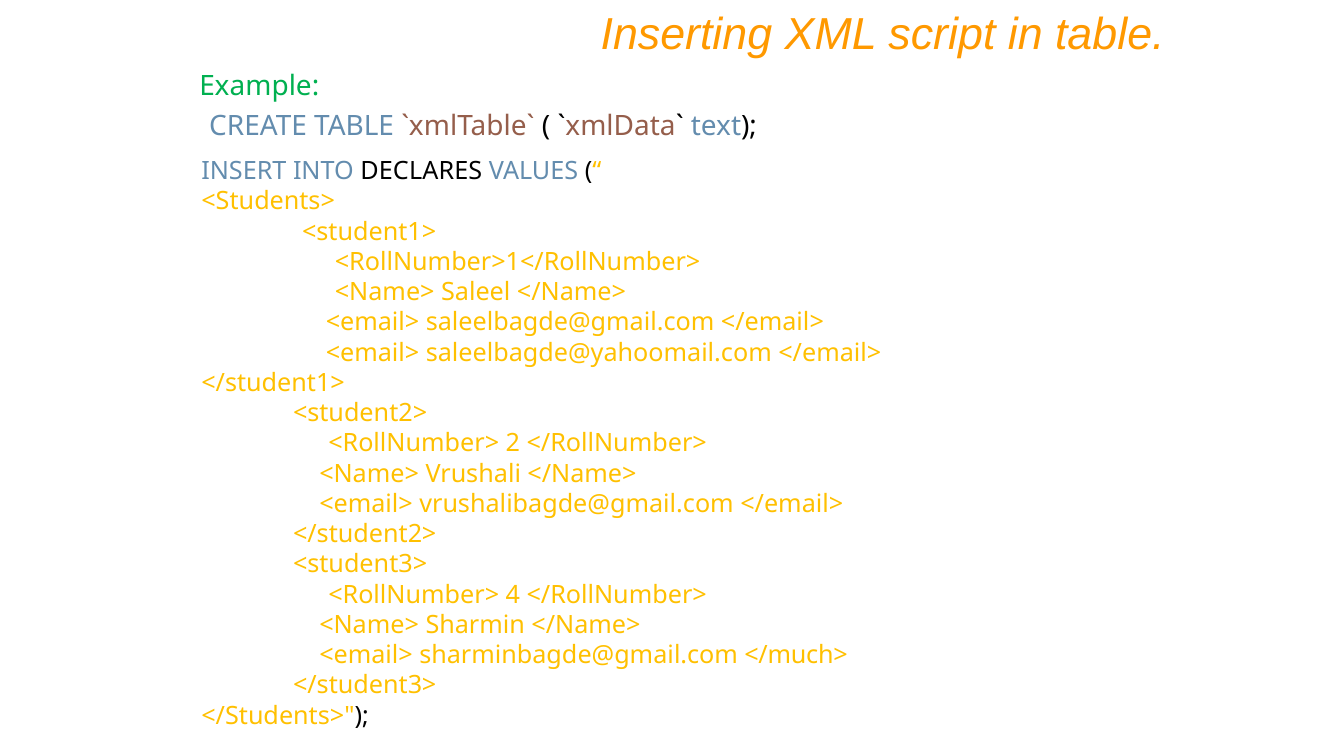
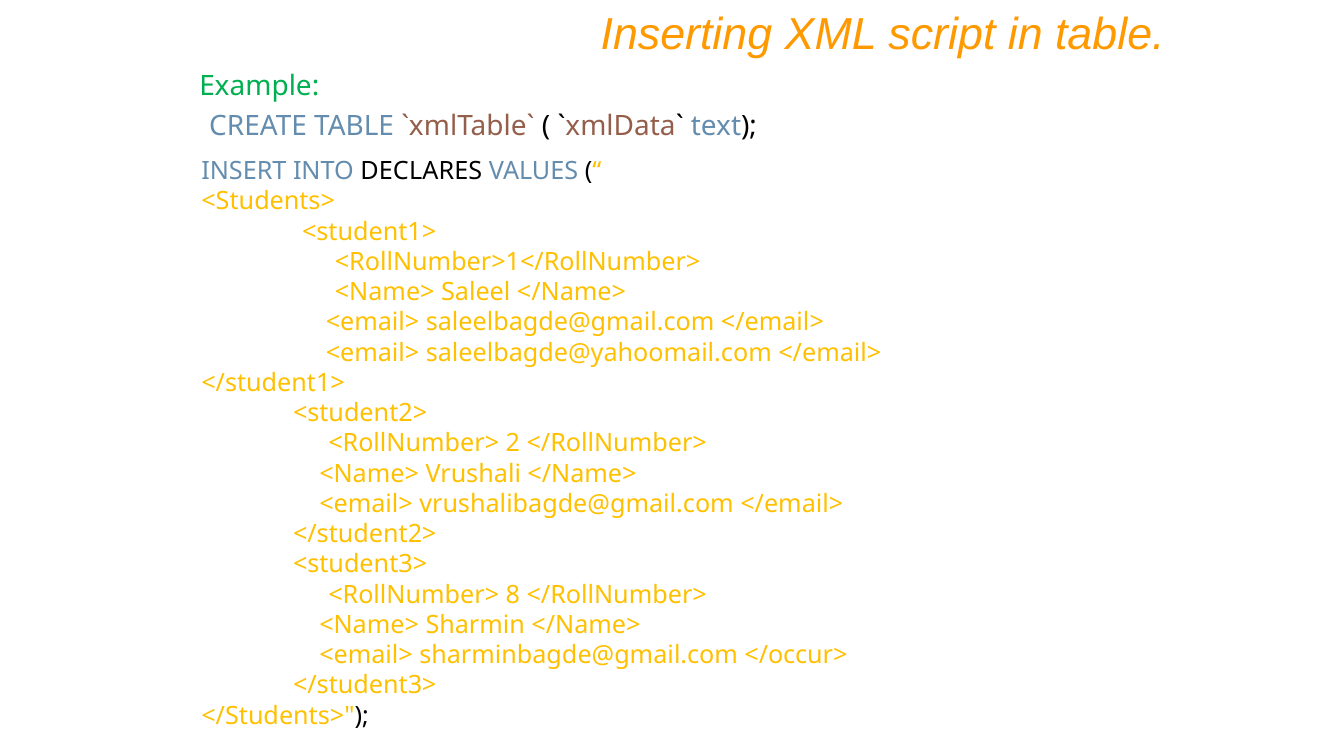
4: 4 -> 8
</much>: </much> -> </occur>
